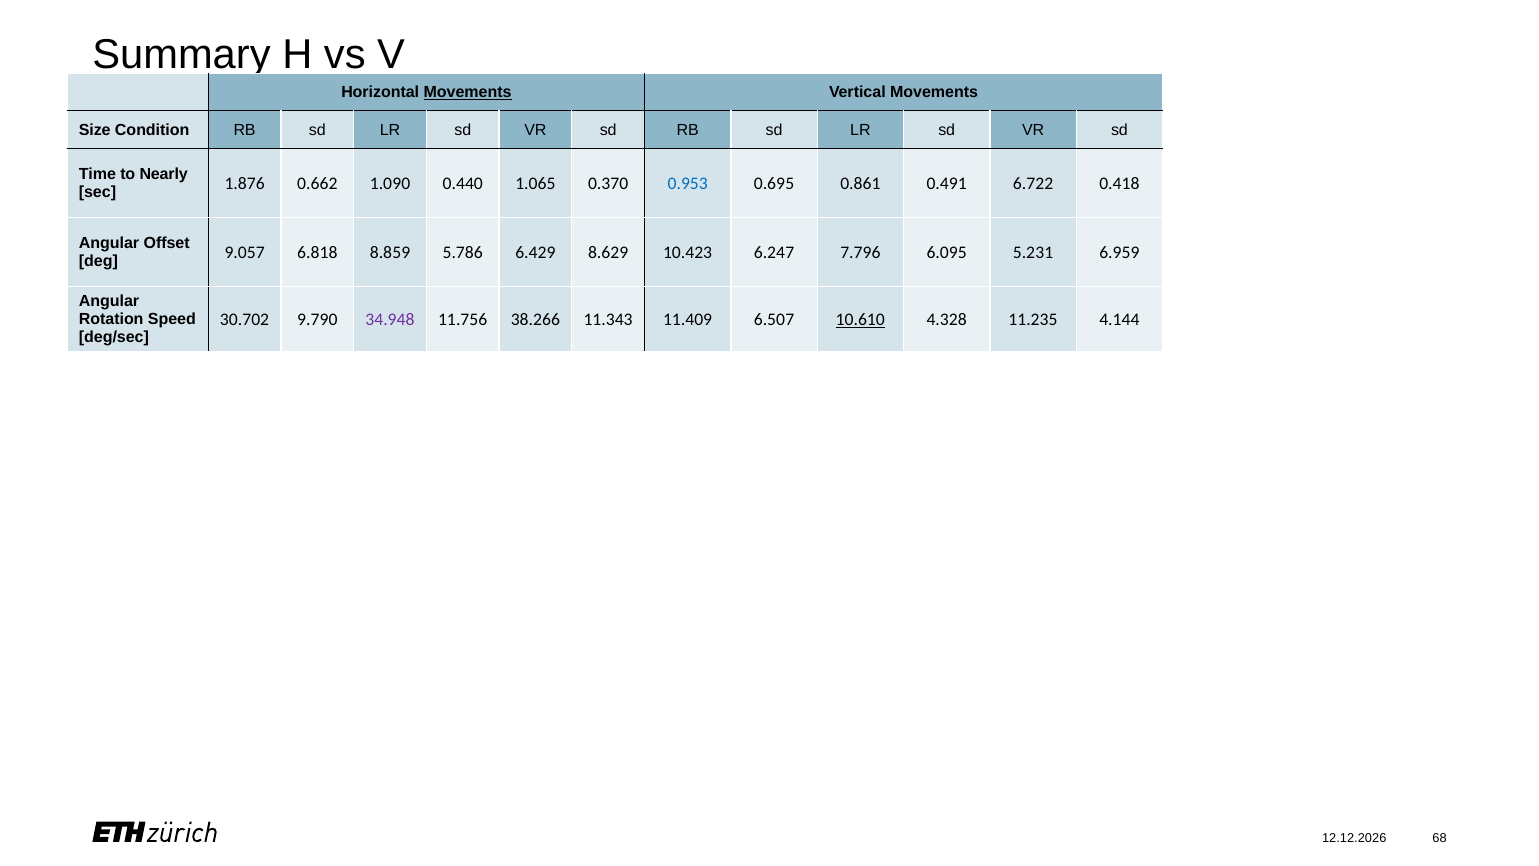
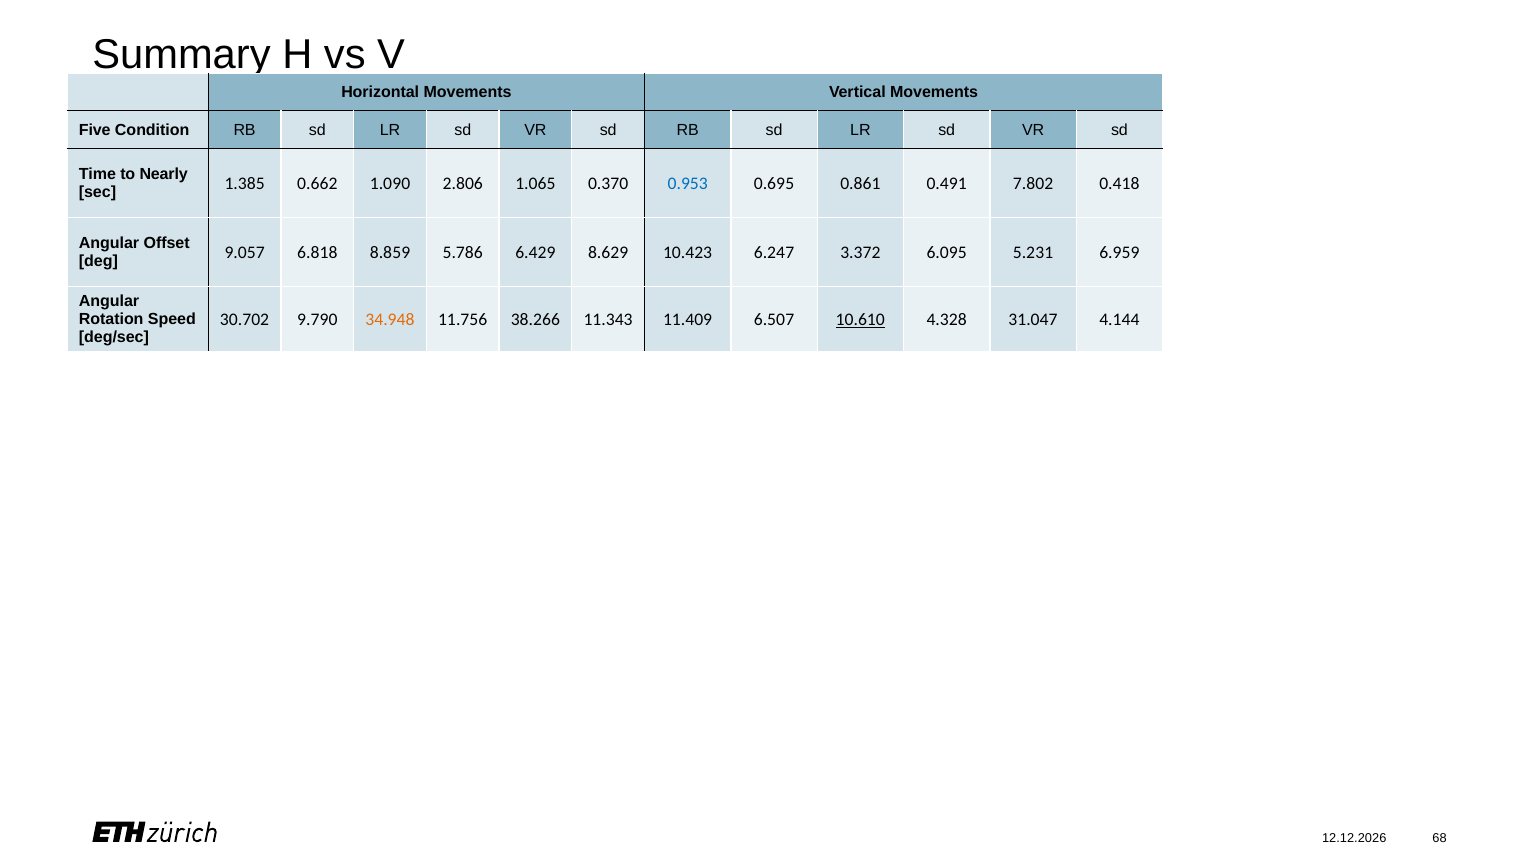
Movements at (468, 92) underline: present -> none
Size: Size -> Five
1.876: 1.876 -> 1.385
0.440: 0.440 -> 2.806
6.722: 6.722 -> 7.802
7.796: 7.796 -> 3.372
34.948 colour: purple -> orange
11.235: 11.235 -> 31.047
